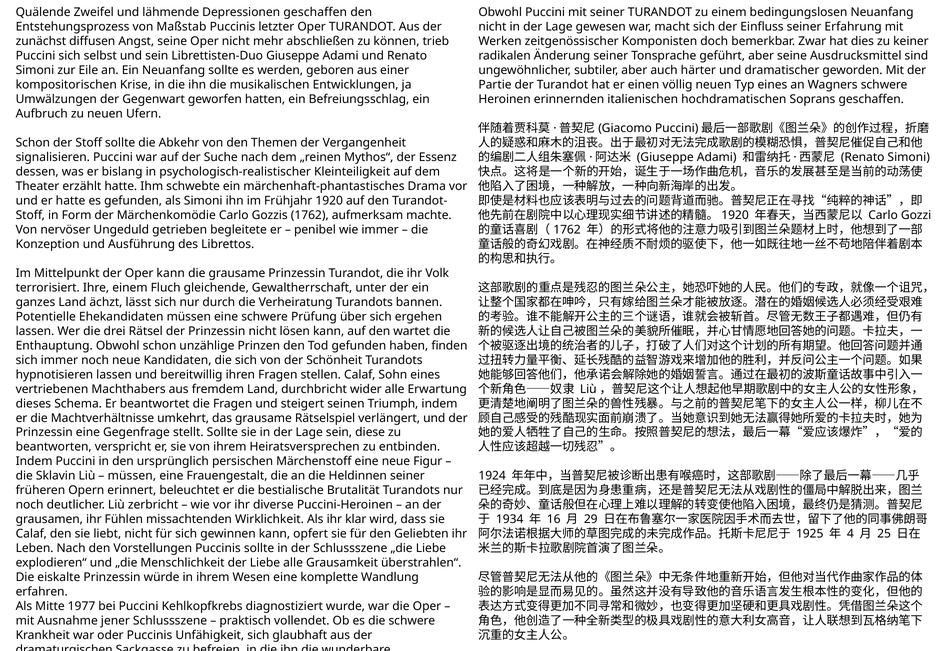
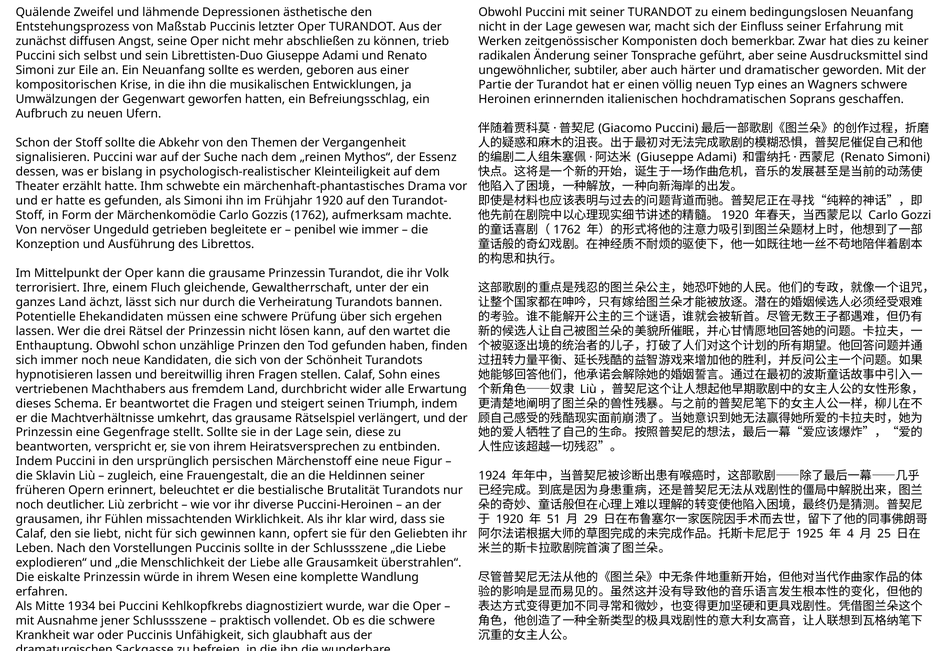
Depressionen geschaffen: geschaffen -> ästhetische
müssen at (132, 476): müssen -> zugleich
1934 at (510, 519): 1934 -> 1920
16: 16 -> 51
1977: 1977 -> 1934
